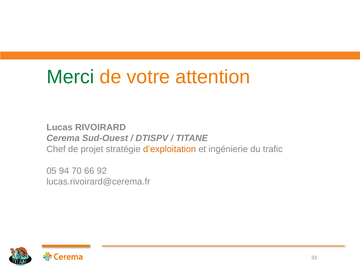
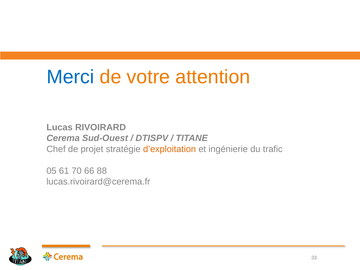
Merci colour: green -> blue
94: 94 -> 61
92: 92 -> 88
